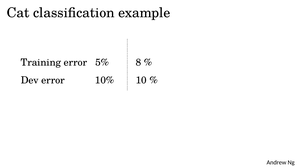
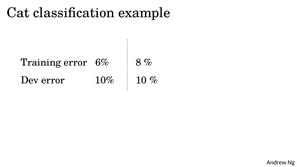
5%: 5% -> 6%
